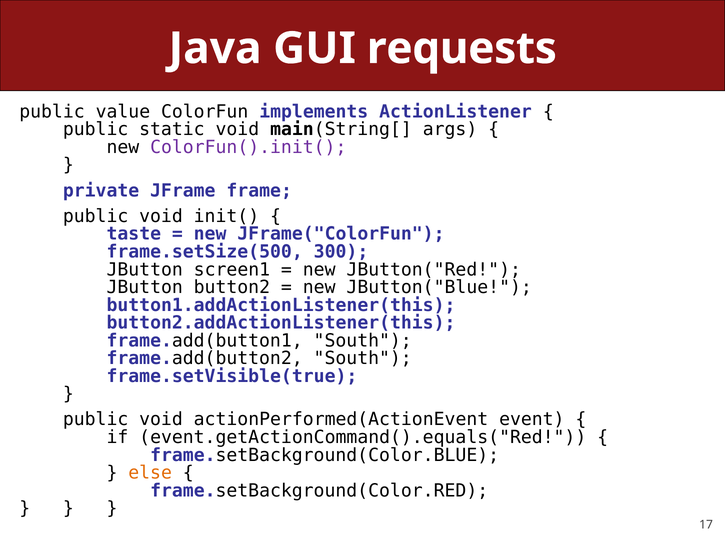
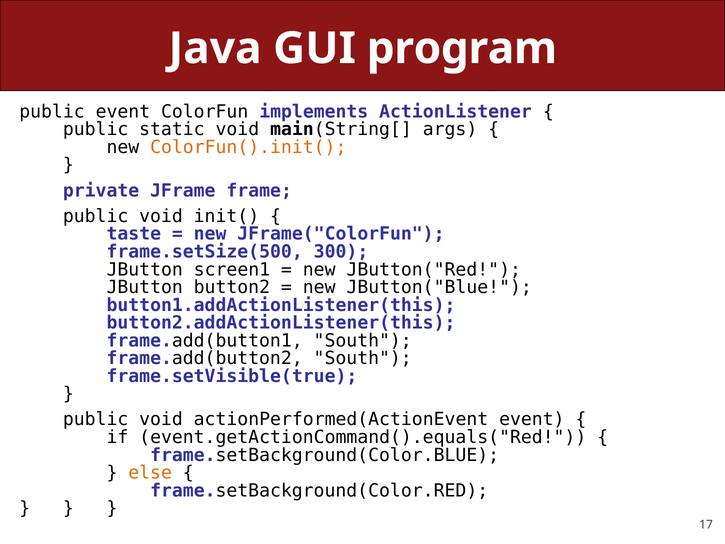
requests: requests -> program
public value: value -> event
ColorFun().init( colour: purple -> orange
